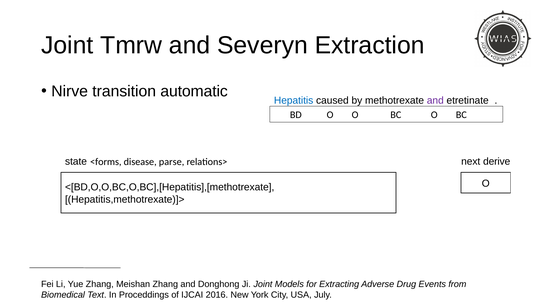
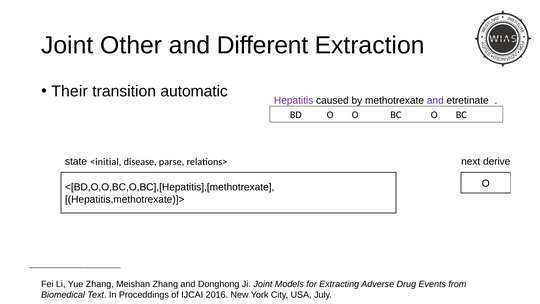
Tmrw: Tmrw -> Other
Severyn: Severyn -> Different
Nirve: Nirve -> Their
Hepatitis colour: blue -> purple
<forms: <forms -> <initial
